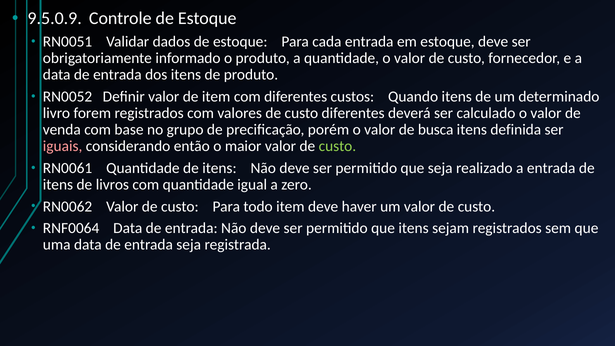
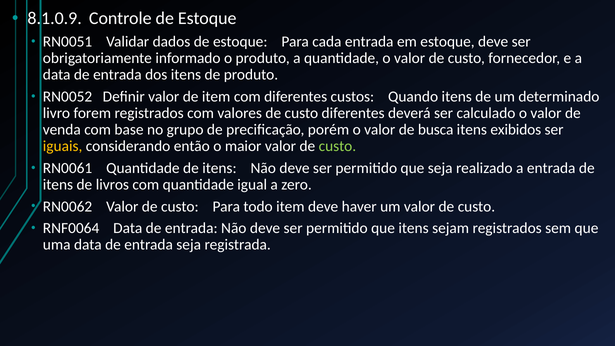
9.5.0.9: 9.5.0.9 -> 8.1.0.9
definida: definida -> exibidos
iguais colour: pink -> yellow
